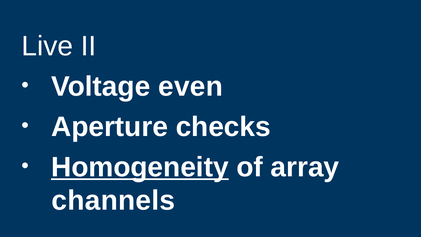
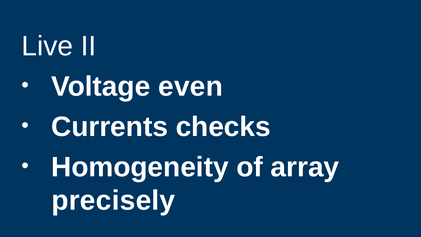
Aperture: Aperture -> Currents
Homogeneity underline: present -> none
channels: channels -> precisely
